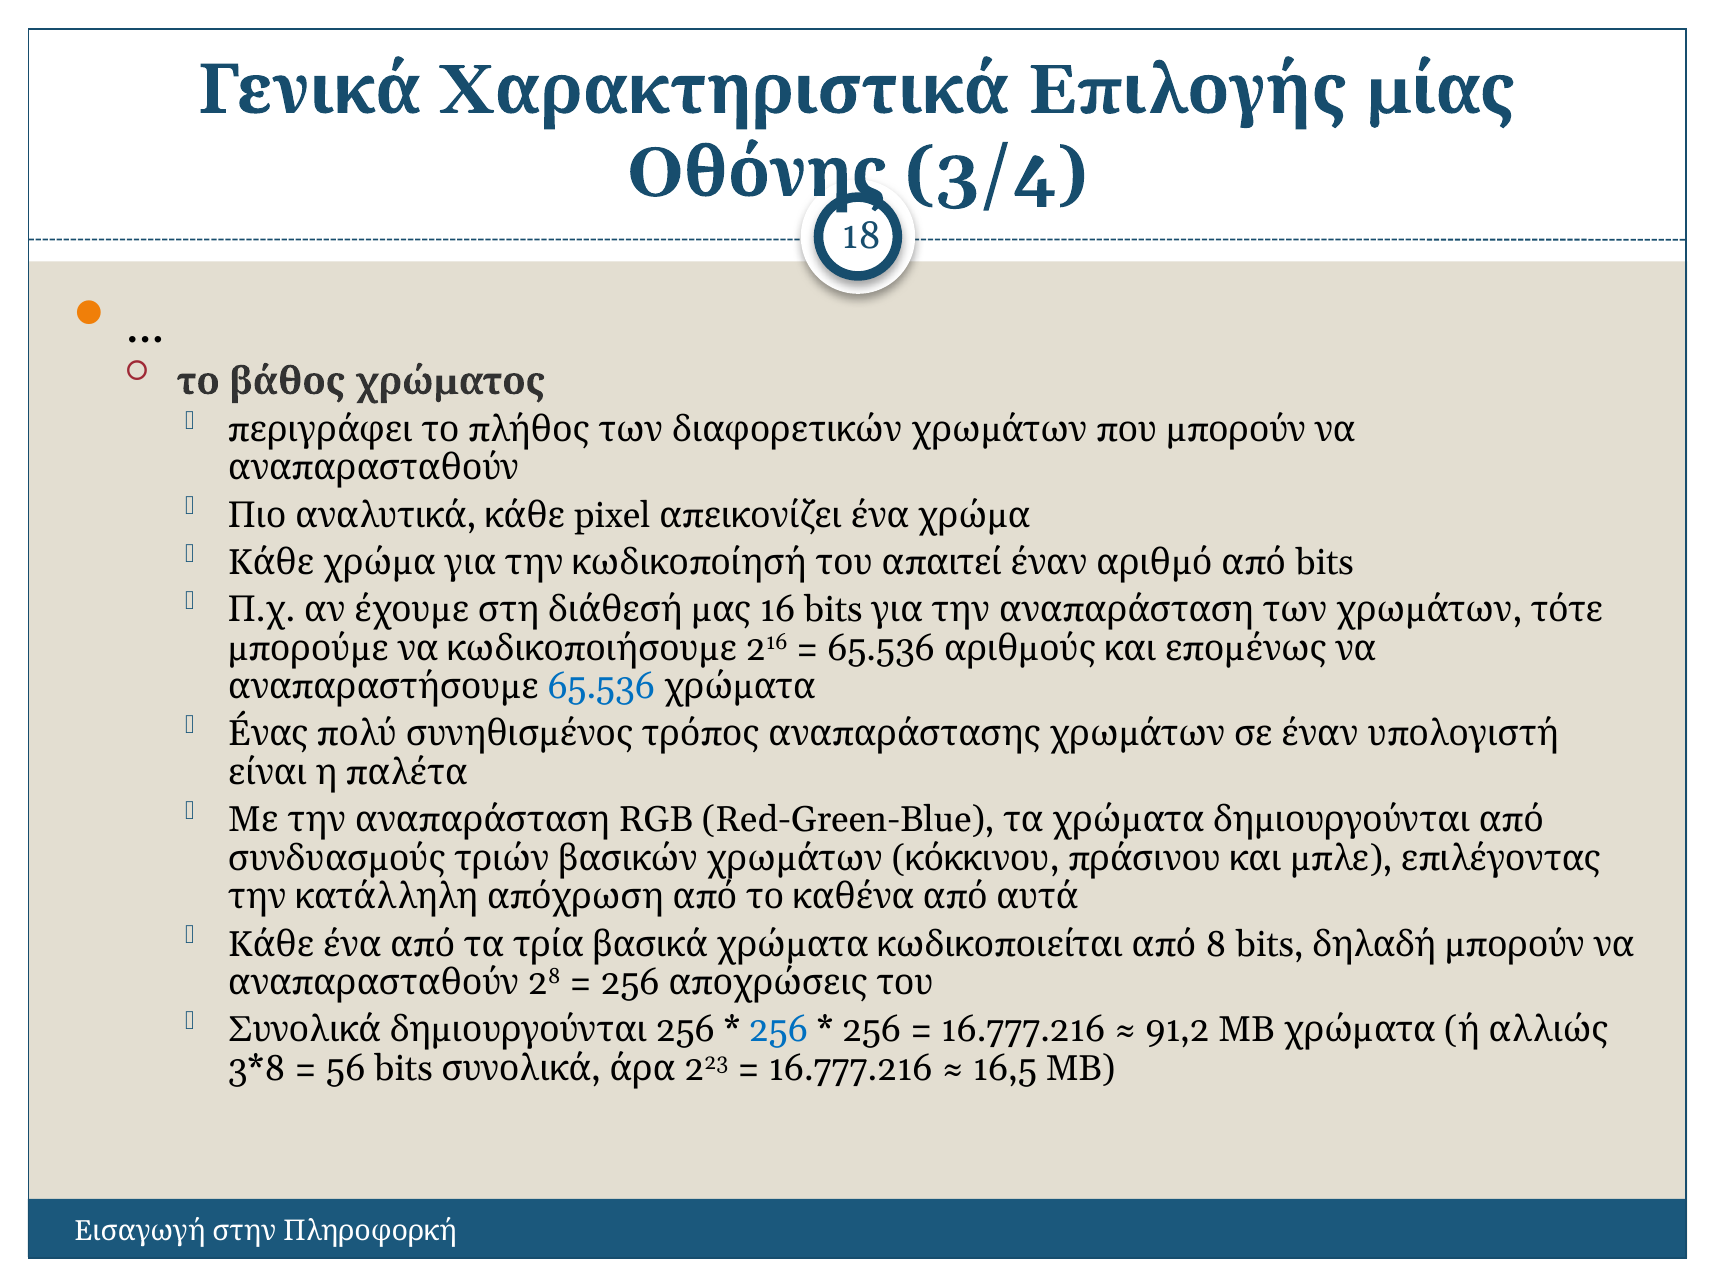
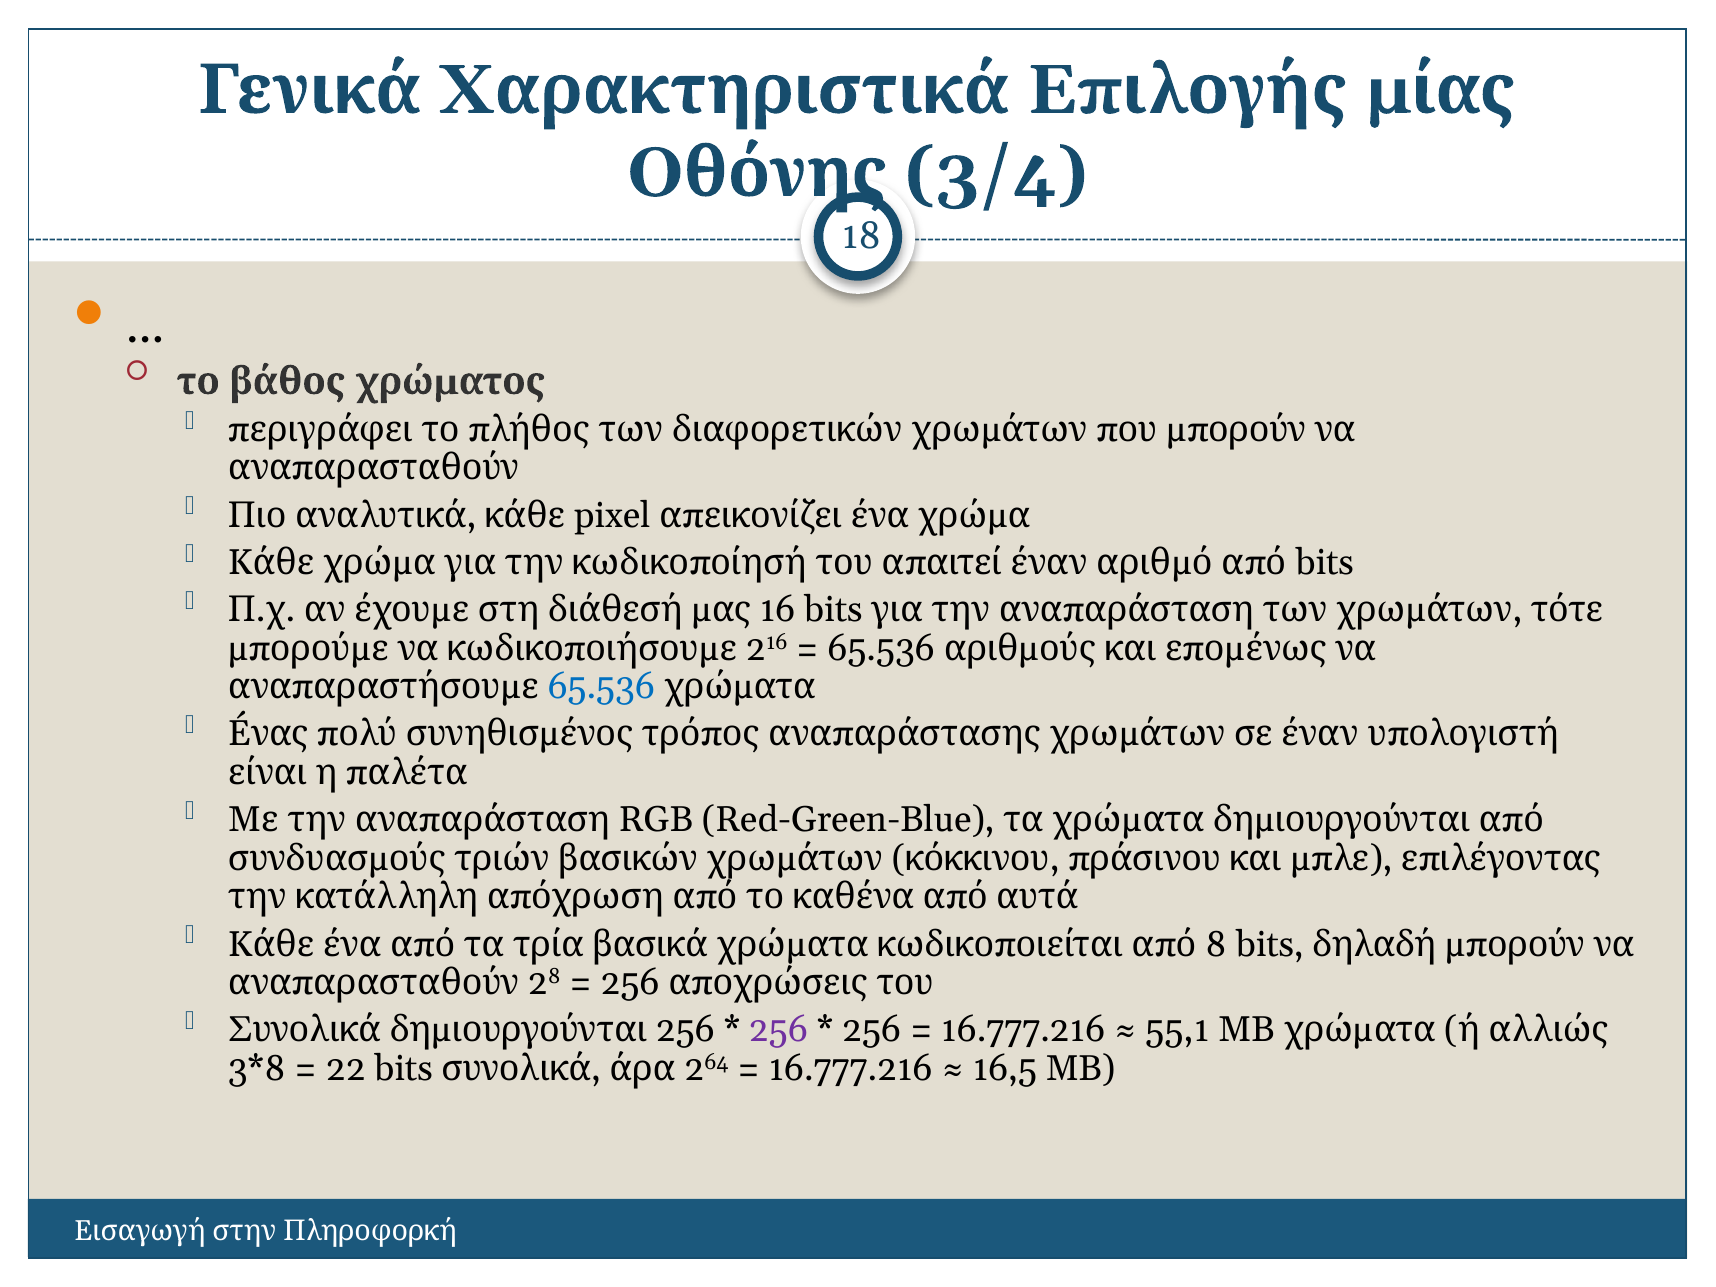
256 at (778, 1030) colour: blue -> purple
91,2: 91,2 -> 55,1
56: 56 -> 22
23: 23 -> 64
